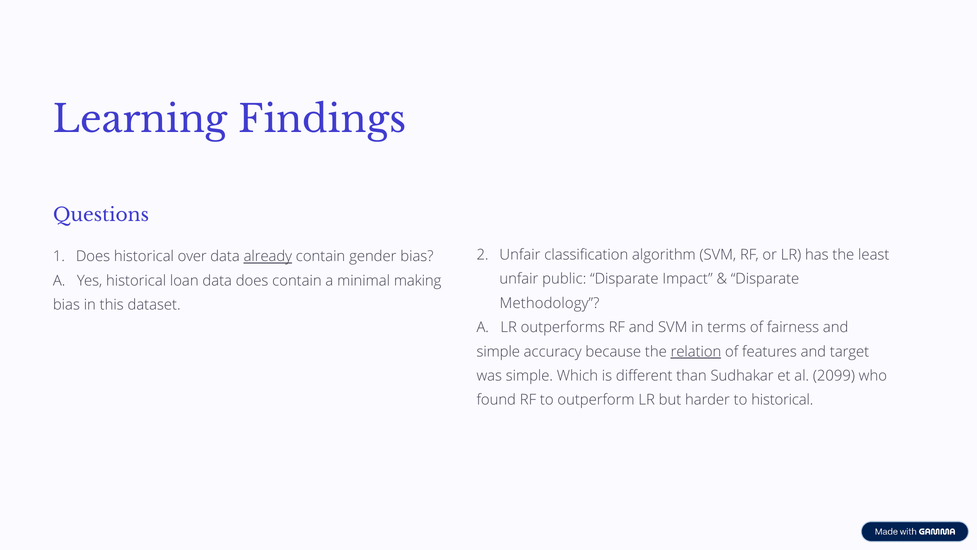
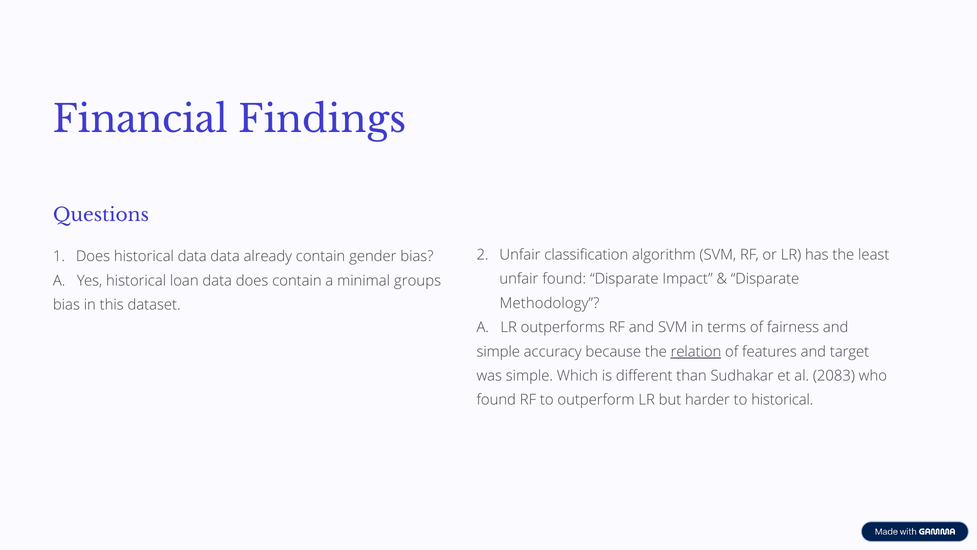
Learning: Learning -> Financial
historical over: over -> data
already underline: present -> none
unfair public: public -> found
making: making -> groups
2099: 2099 -> 2083
